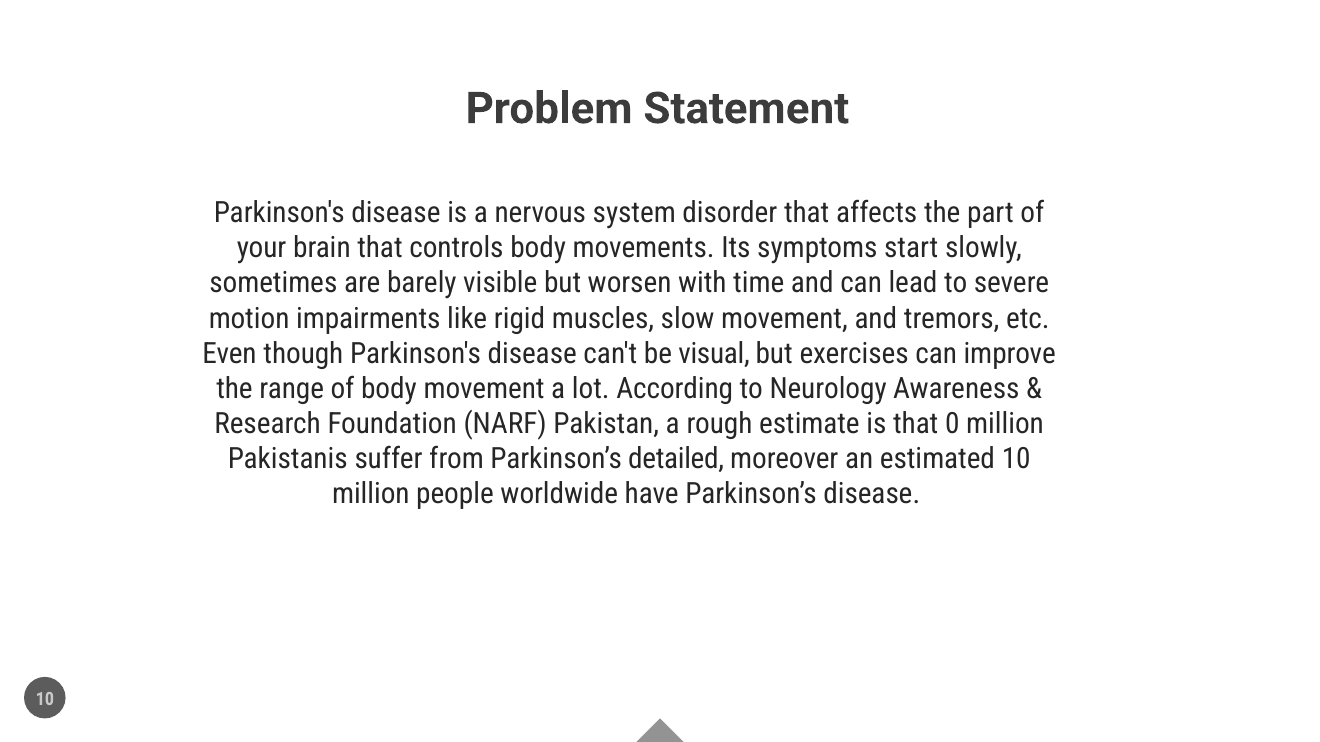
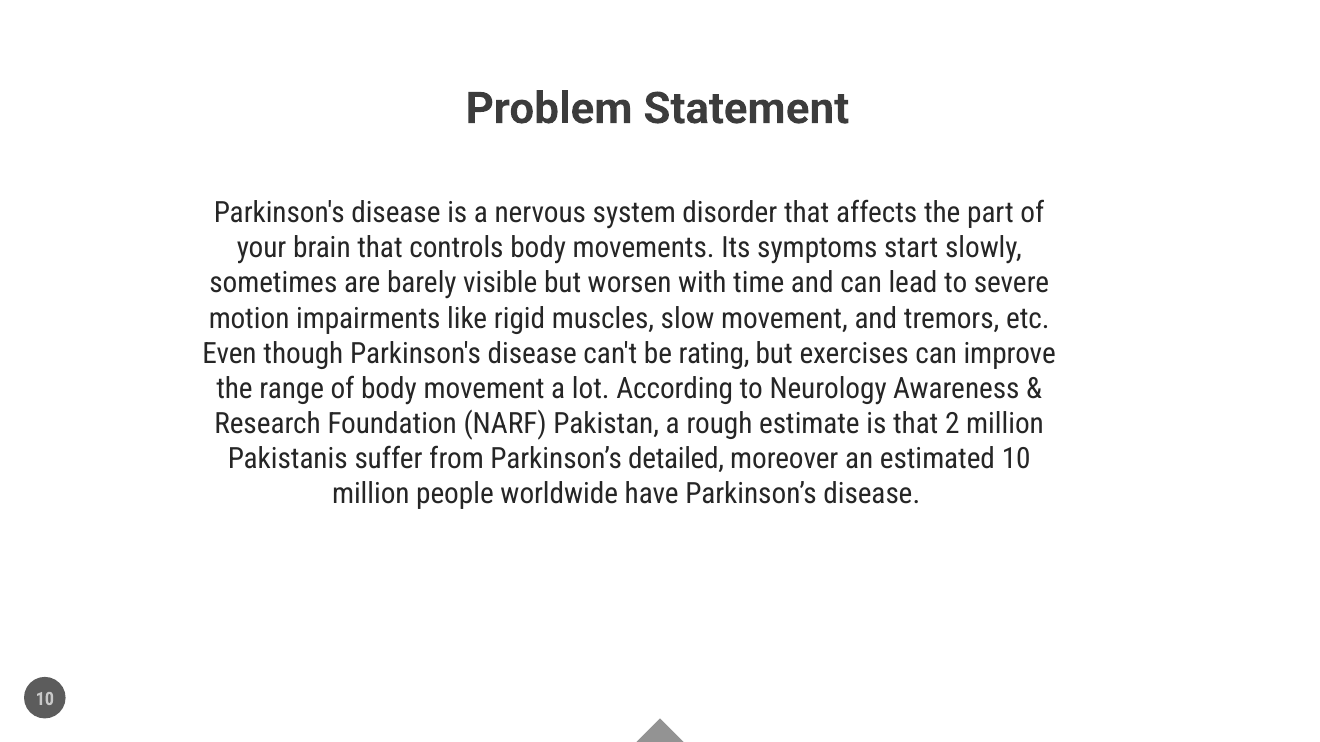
visual: visual -> rating
0: 0 -> 2
